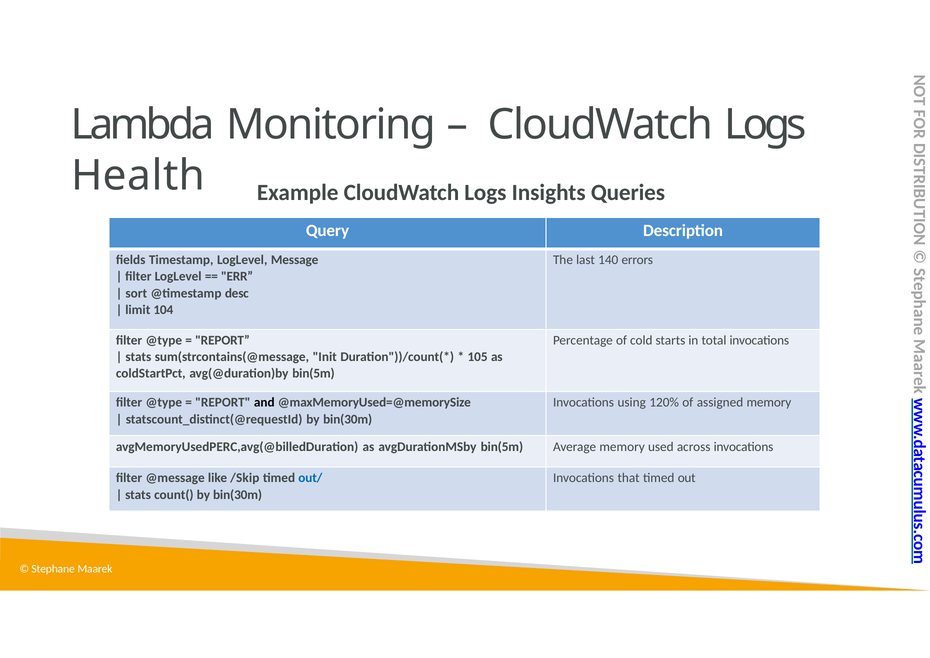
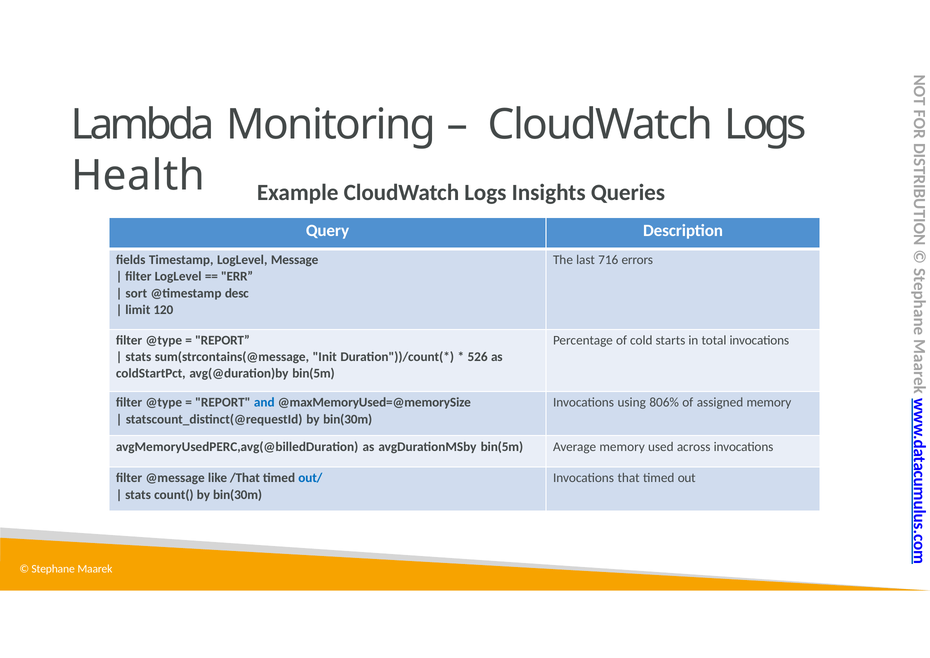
140: 140 -> 716
104: 104 -> 120
105: 105 -> 526
and colour: black -> blue
120%: 120% -> 806%
/Skip: /Skip -> /That
